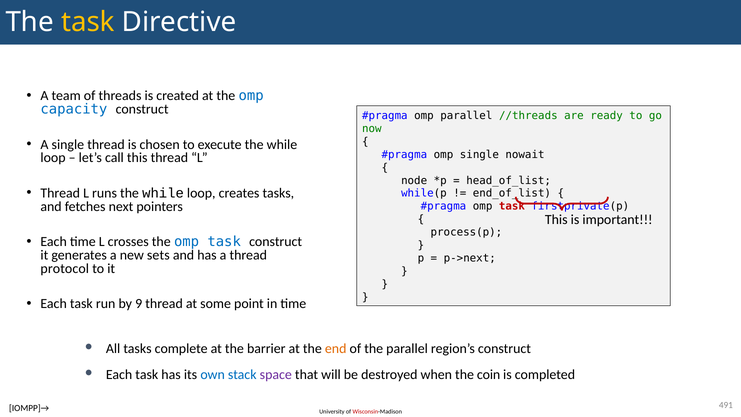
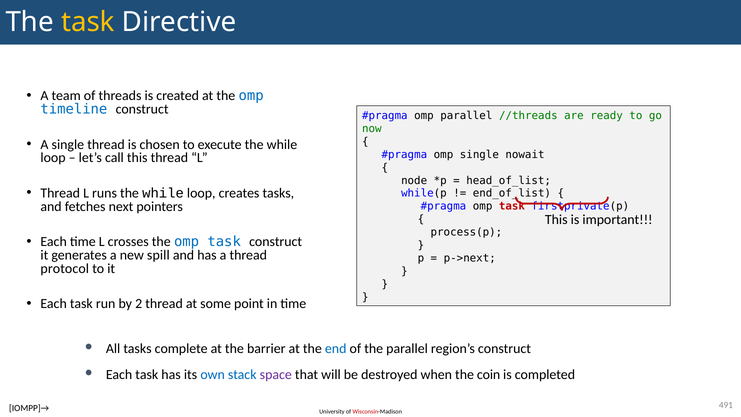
capacity: capacity -> timeline
sets: sets -> spill
9: 9 -> 2
end colour: orange -> blue
